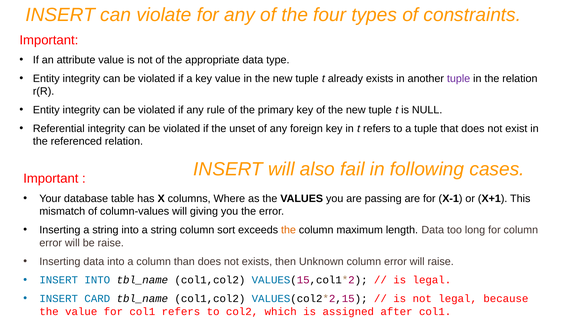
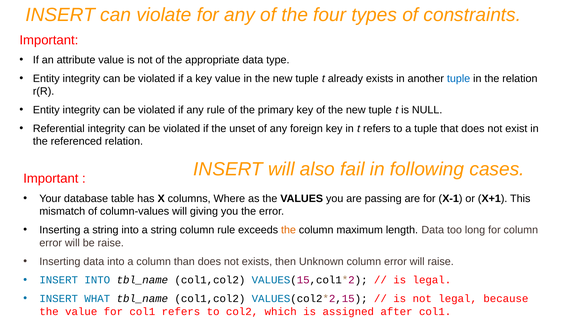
tuple at (459, 78) colour: purple -> blue
column sort: sort -> rule
CARD: CARD -> WHAT
